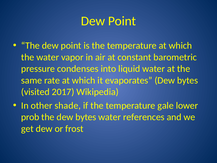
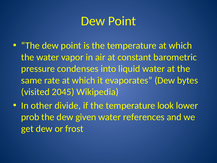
2017: 2017 -> 2045
shade: shade -> divide
gale: gale -> look
the dew bytes: bytes -> given
